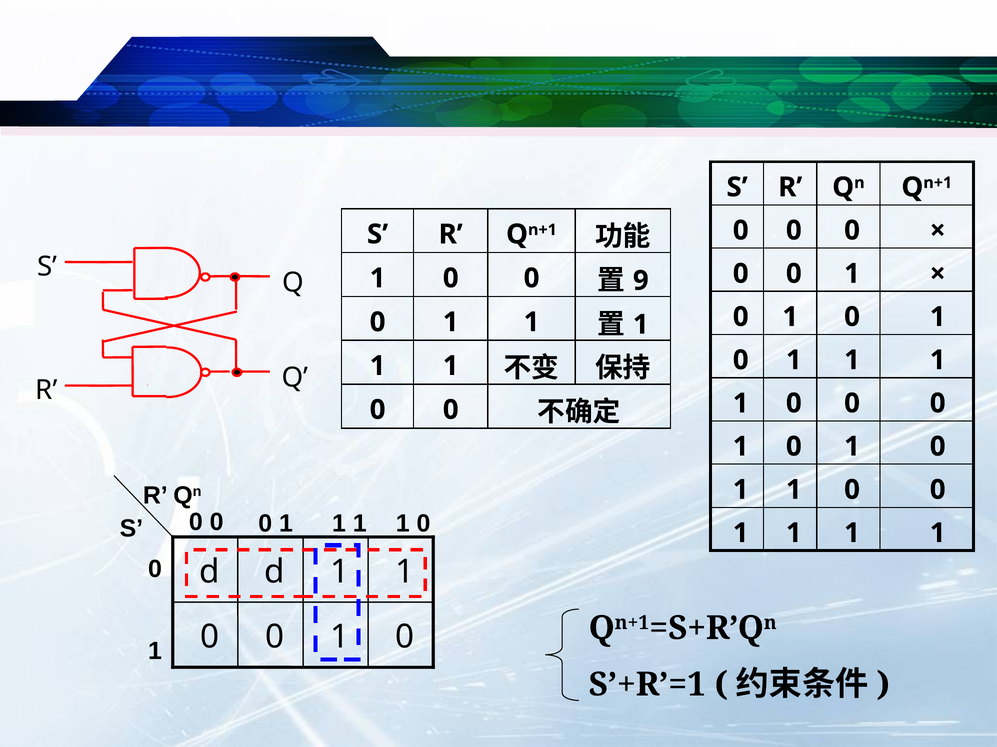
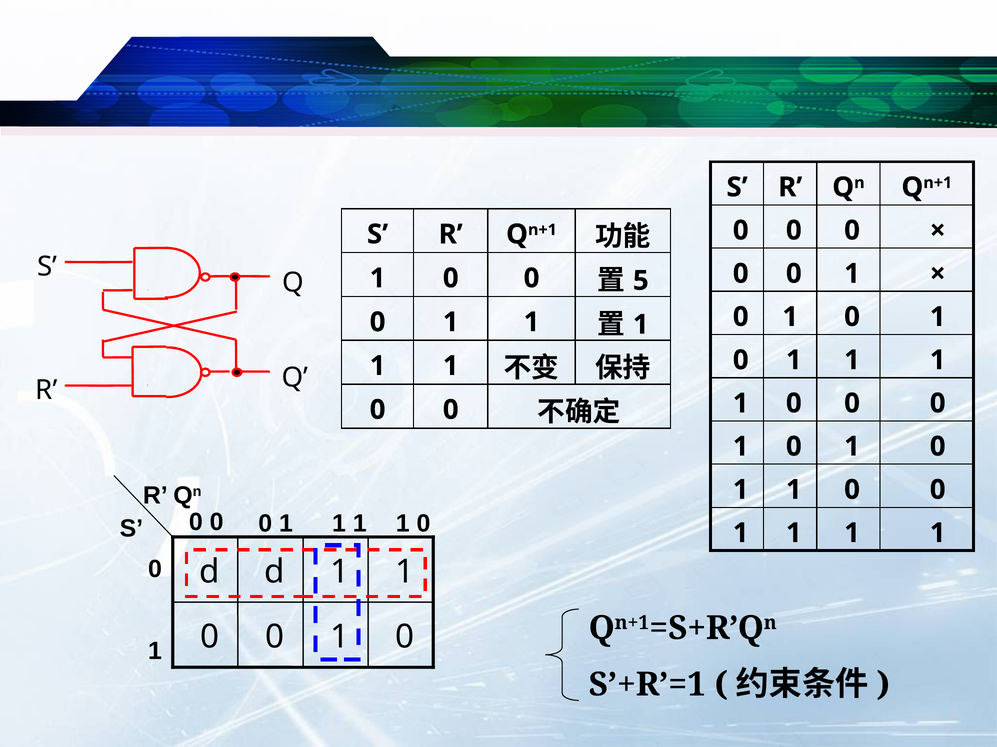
9: 9 -> 5
